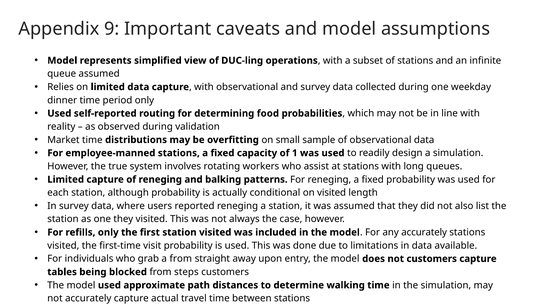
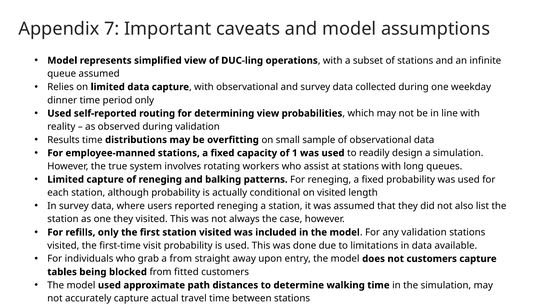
9: 9 -> 7
determining food: food -> view
Market: Market -> Results
any accurately: accurately -> validation
steps: steps -> fitted
